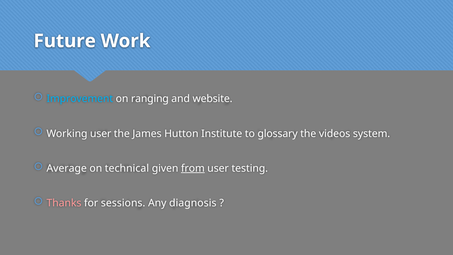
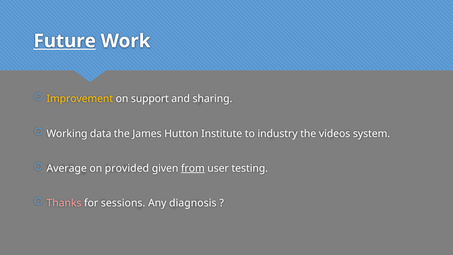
Future underline: none -> present
Improvement colour: light blue -> yellow
ranging: ranging -> support
website: website -> sharing
Working user: user -> data
glossary: glossary -> industry
technical: technical -> provided
